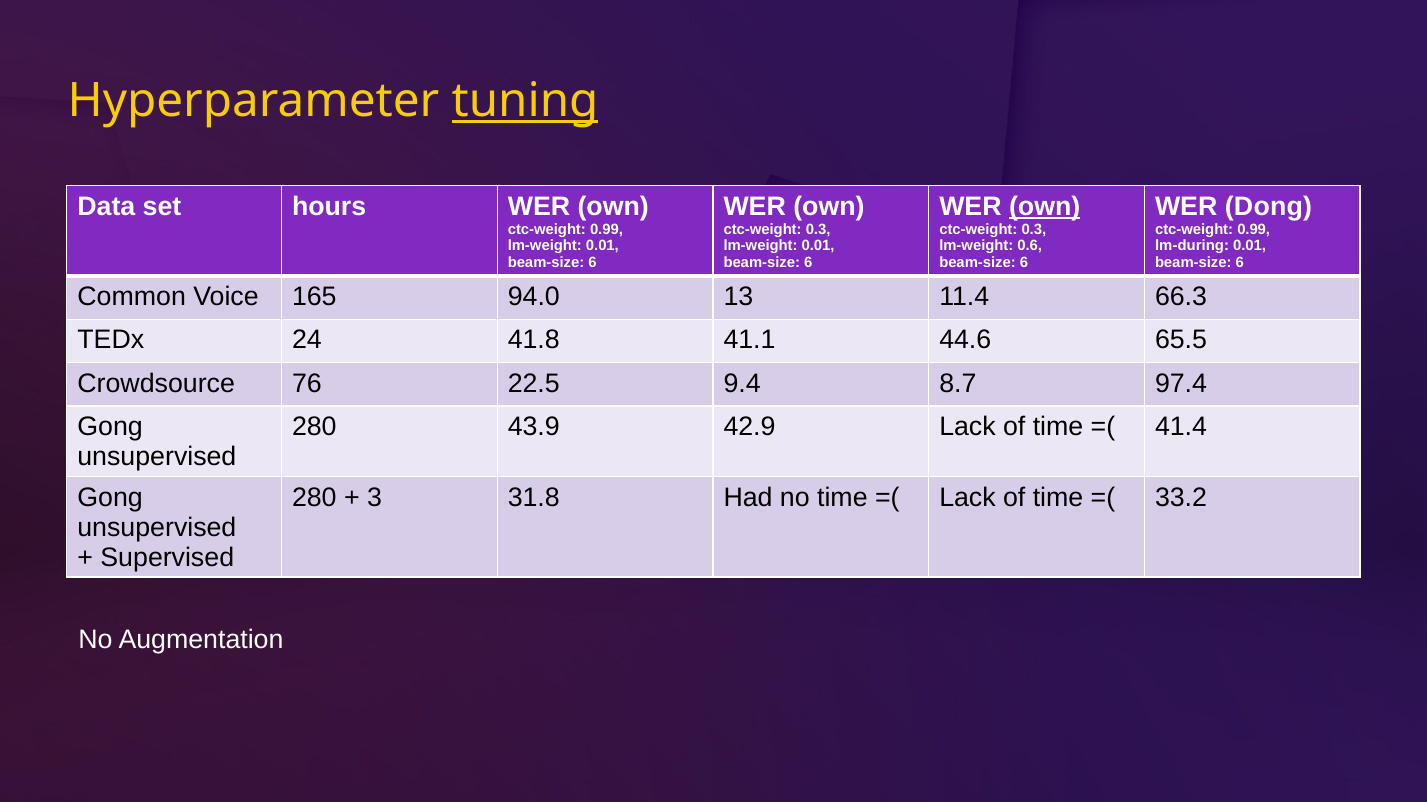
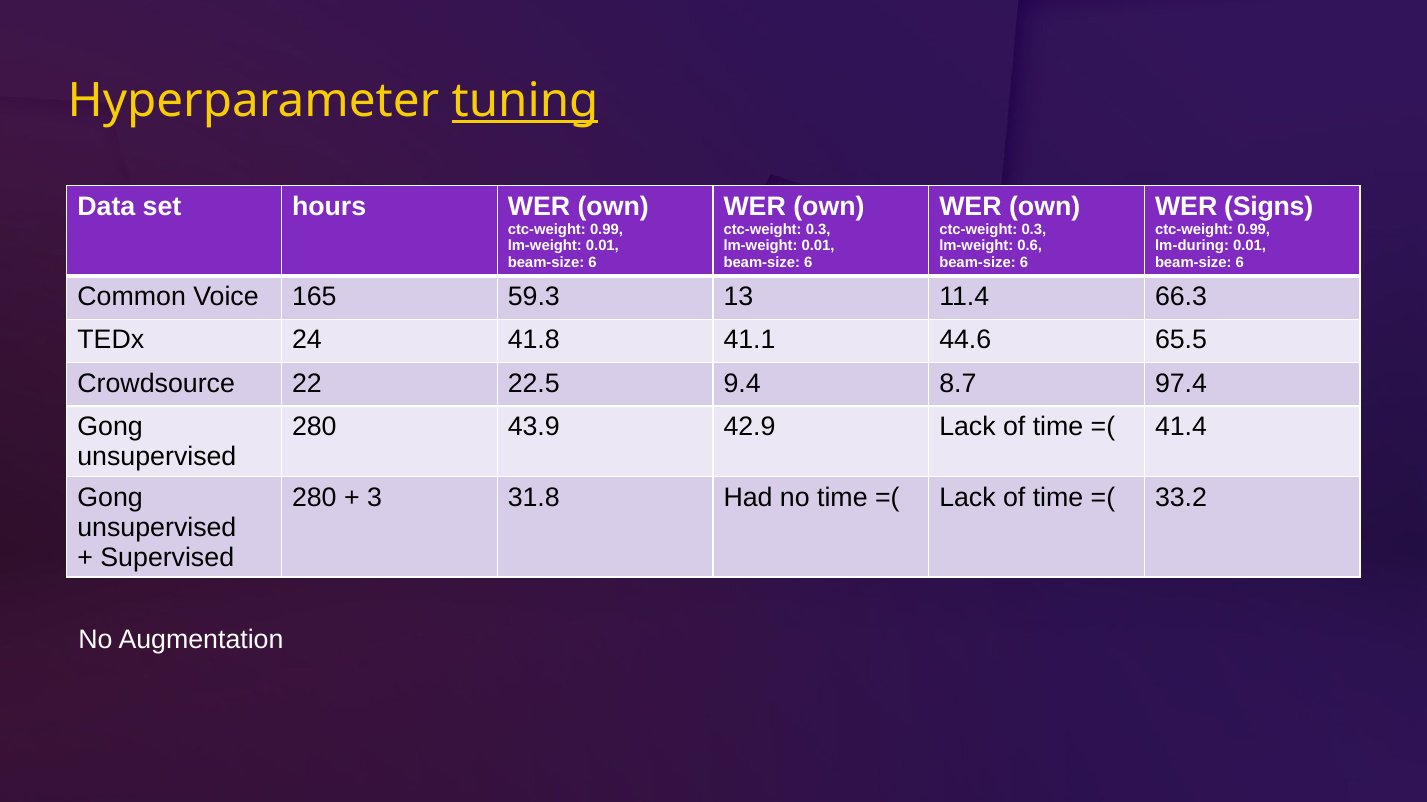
own at (1045, 206) underline: present -> none
Dong: Dong -> Signs
94.0: 94.0 -> 59.3
76: 76 -> 22
